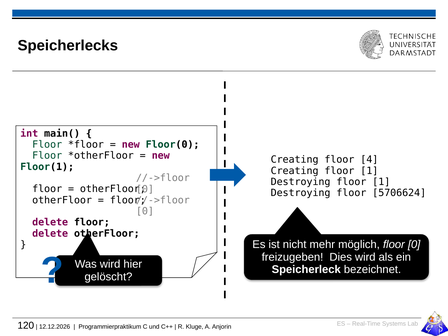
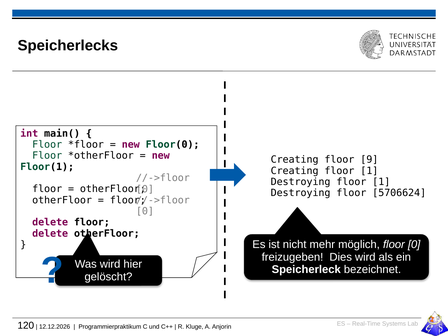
4: 4 -> 9
